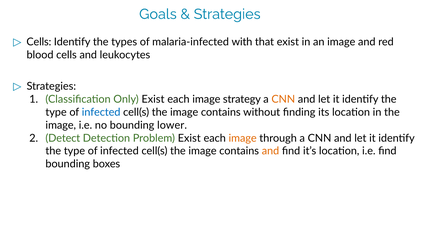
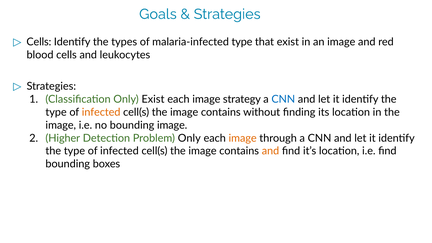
malaria-infected with: with -> type
CNN at (283, 99) colour: orange -> blue
infected at (101, 112) colour: blue -> orange
bounding lower: lower -> image
Detect: Detect -> Higher
Problem Exist: Exist -> Only
